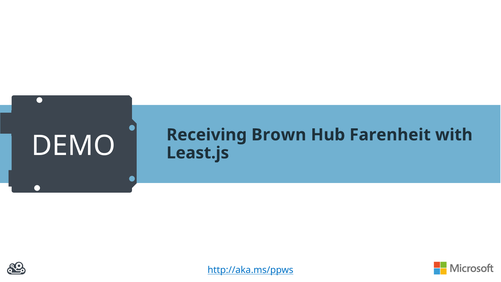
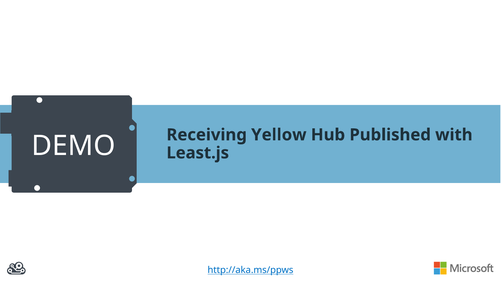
Brown: Brown -> Yellow
Farenheit: Farenheit -> Published
